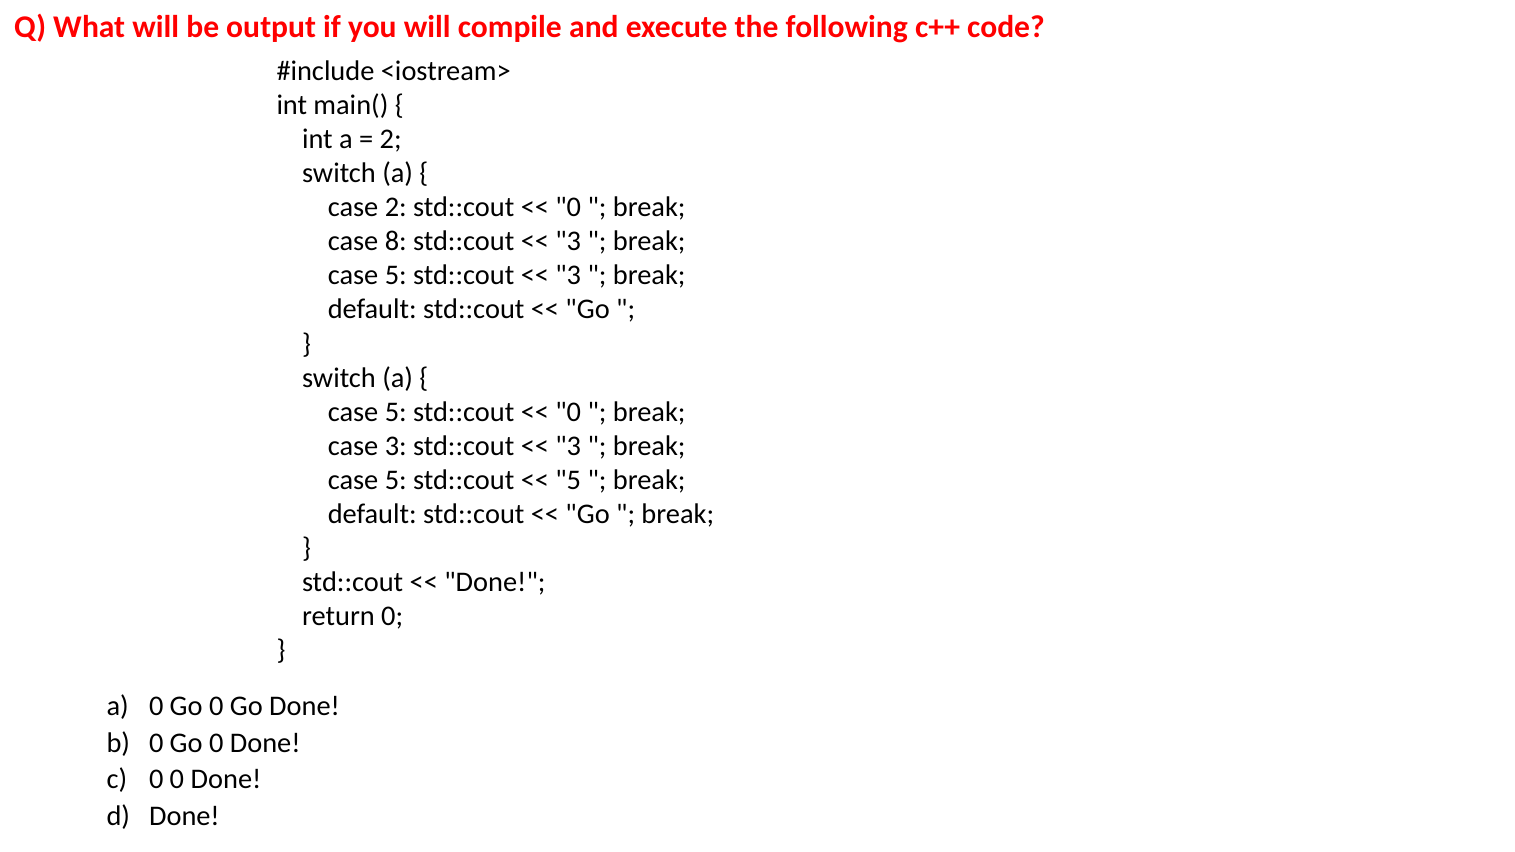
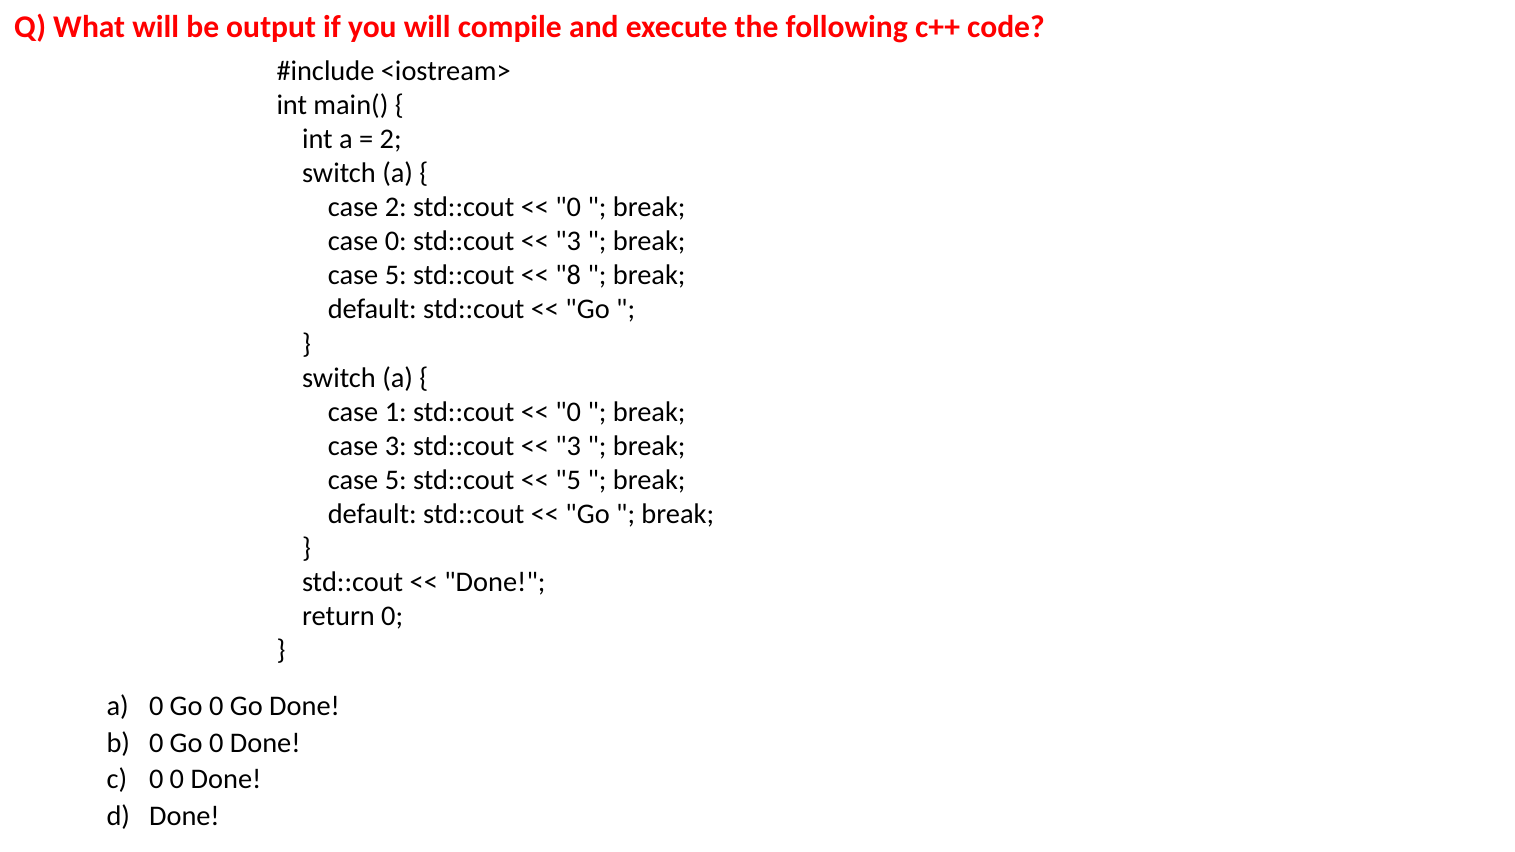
case 8: 8 -> 0
3 at (568, 276): 3 -> 8
5 at (396, 412): 5 -> 1
